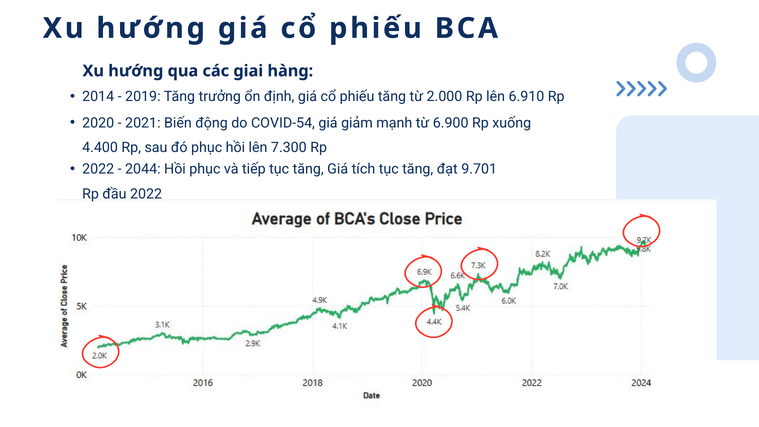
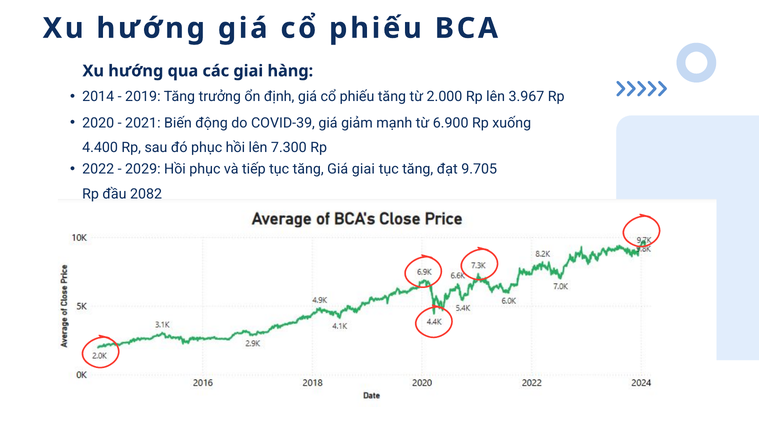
6.910: 6.910 -> 3.967
COVID-54: COVID-54 -> COVID-39
2044: 2044 -> 2029
Giá tích: tích -> giai
9.701: 9.701 -> 9.705
đầu 2022: 2022 -> 2082
